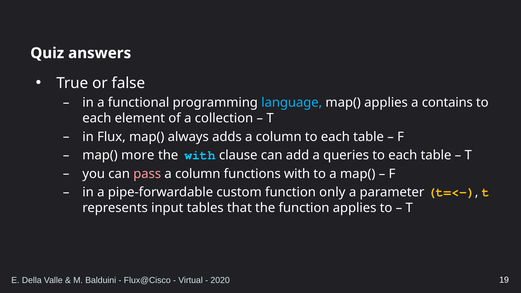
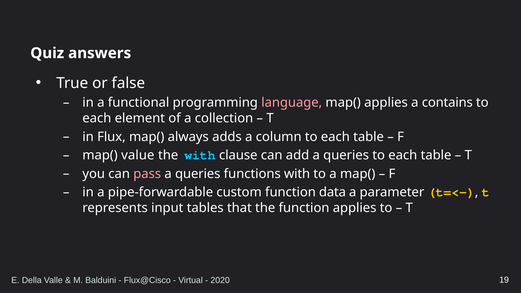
language colour: light blue -> pink
more: more -> value
column at (198, 174): column -> queries
only: only -> data
